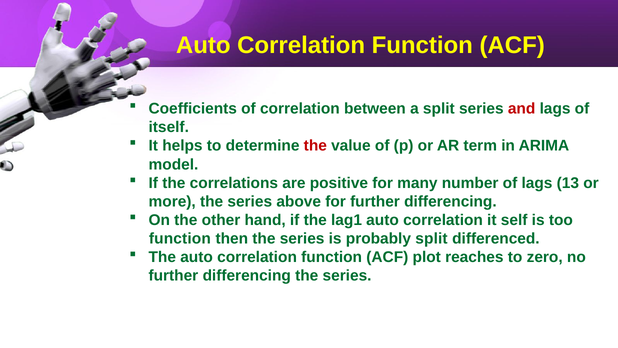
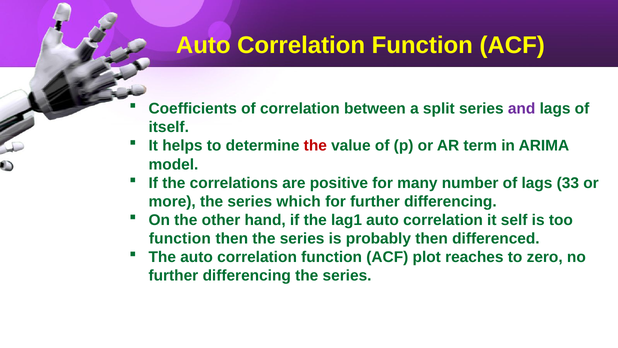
and colour: red -> purple
13: 13 -> 33
above: above -> which
probably split: split -> then
